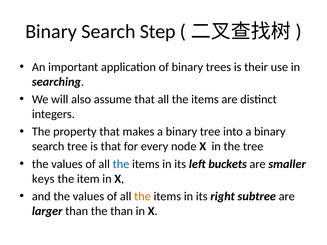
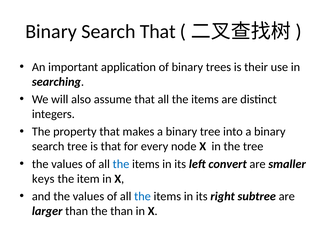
Search Step: Step -> That
buckets: buckets -> convert
the at (142, 197) colour: orange -> blue
